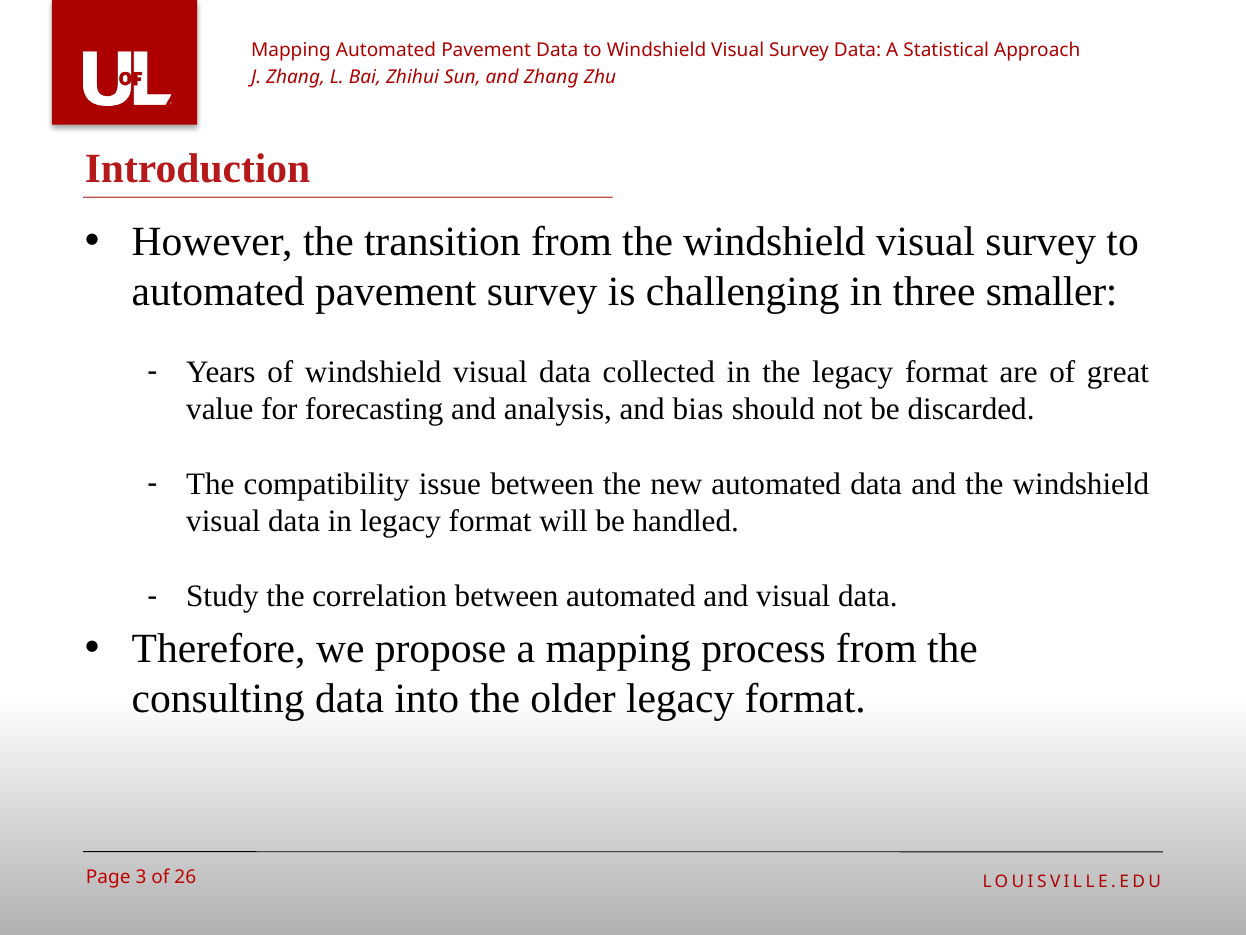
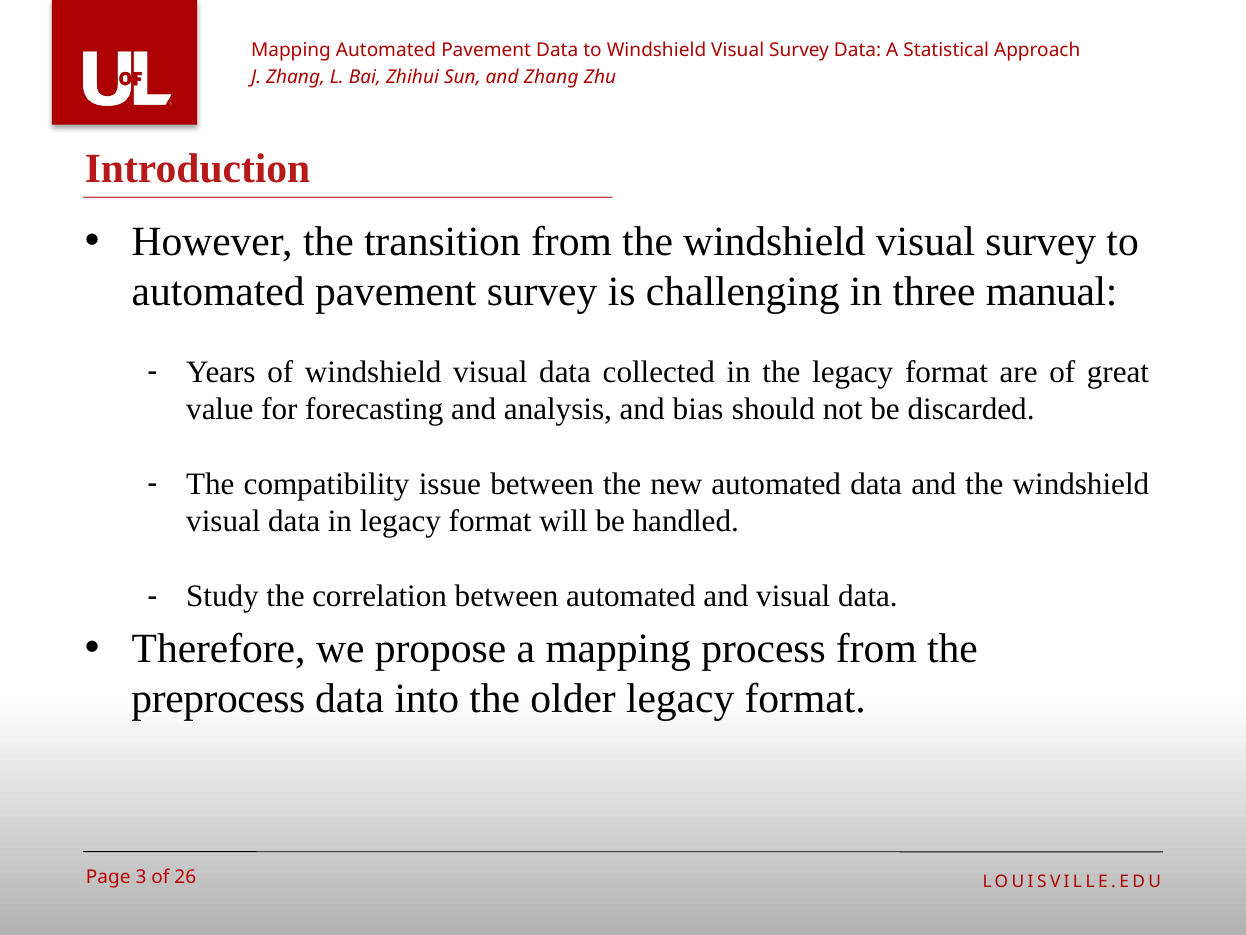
smaller: smaller -> manual
consulting: consulting -> preprocess
